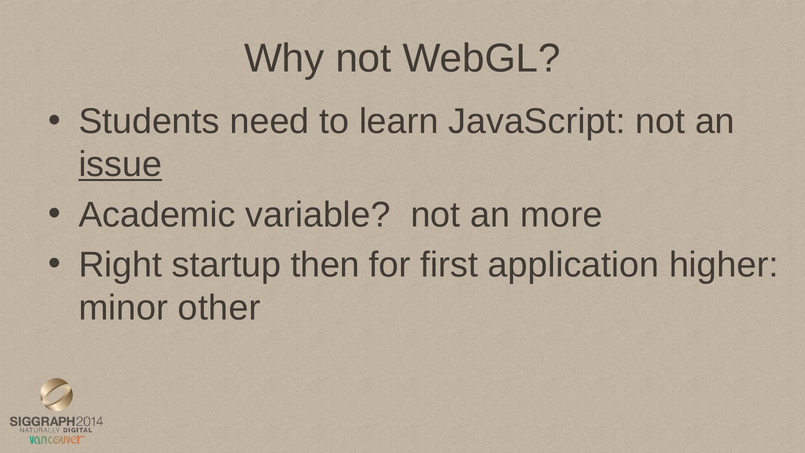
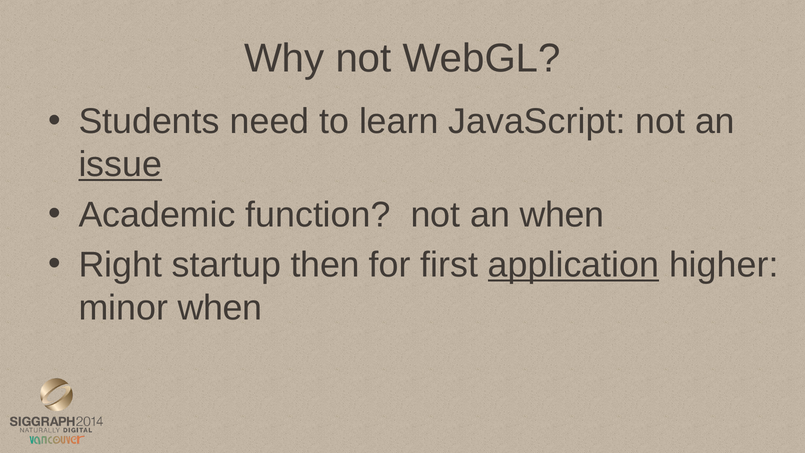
variable: variable -> function
an more: more -> when
application underline: none -> present
minor other: other -> when
